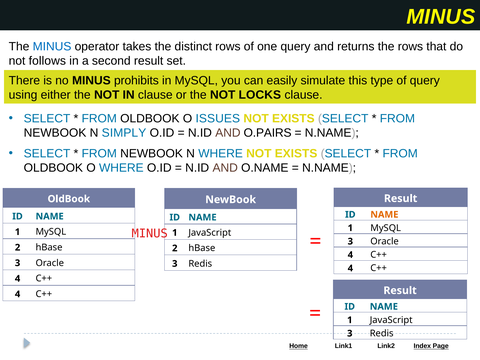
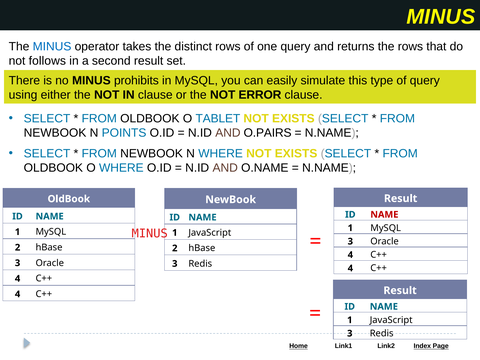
LOCKS: LOCKS -> ERROR
ISSUES: ISSUES -> TABLET
SIMPLY: SIMPLY -> POINTS
NAME at (384, 215) colour: orange -> red
